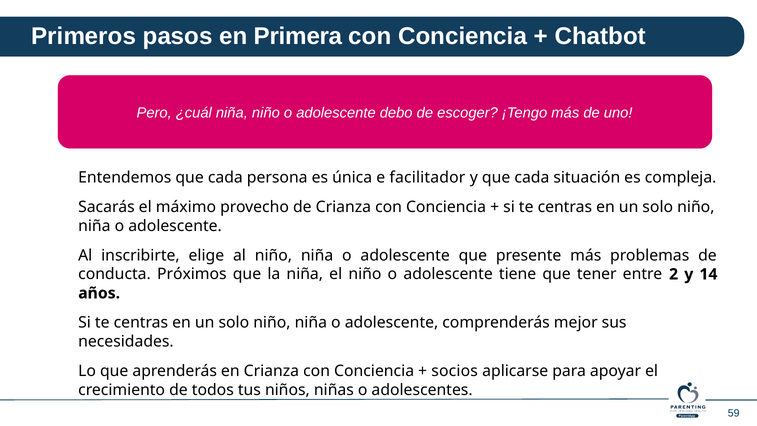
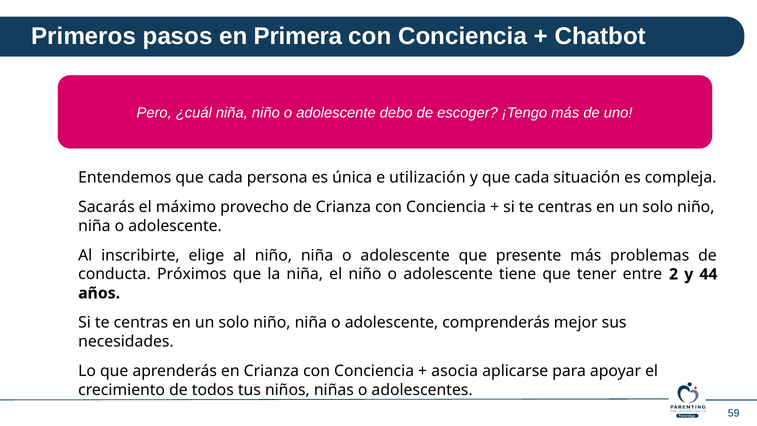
facilitador: facilitador -> utilización
14: 14 -> 44
socios: socios -> asocia
